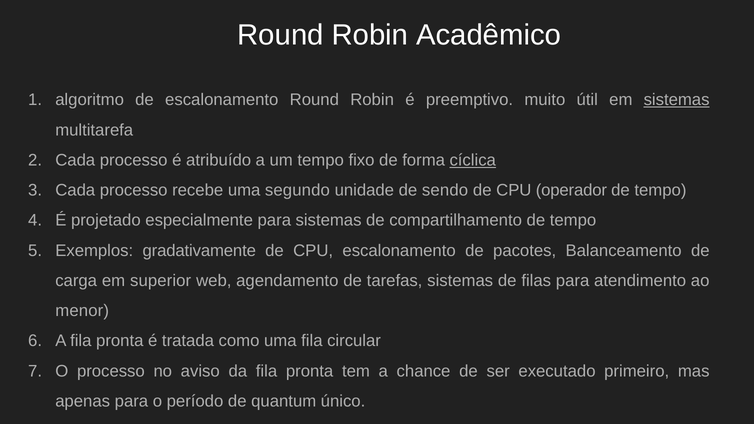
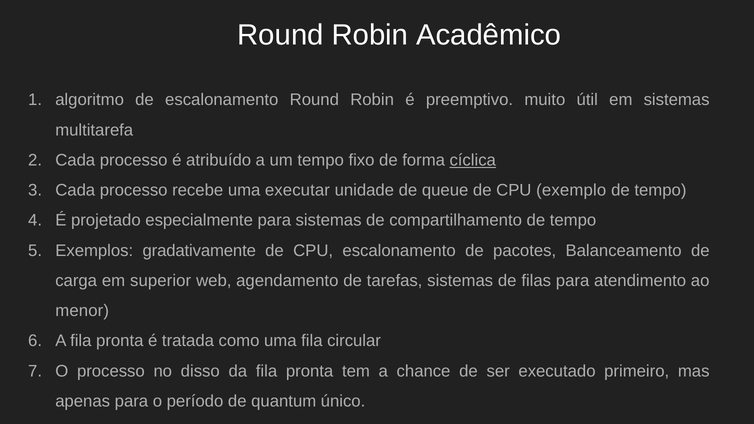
sistemas at (677, 100) underline: present -> none
segundo: segundo -> executar
sendo: sendo -> queue
operador: operador -> exemplo
aviso: aviso -> disso
